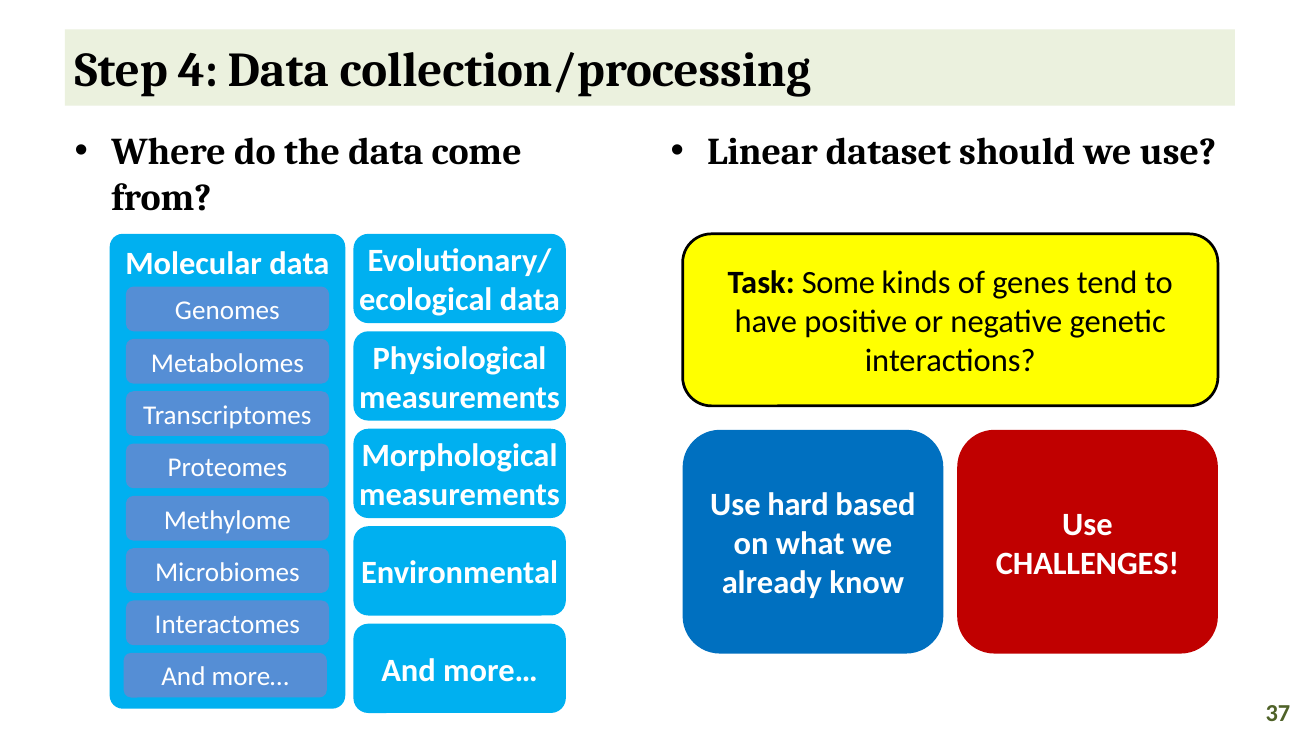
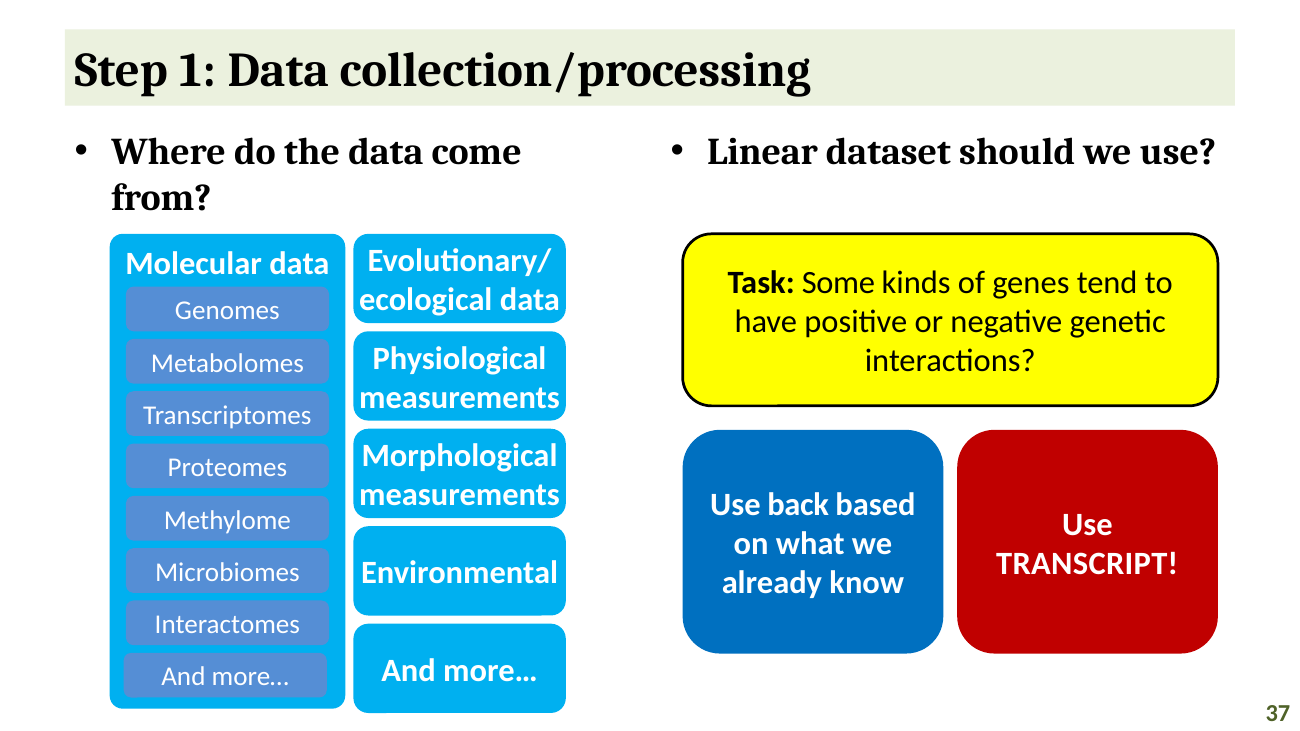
4: 4 -> 1
hard: hard -> back
CHALLENGES: CHALLENGES -> TRANSCRIPT
